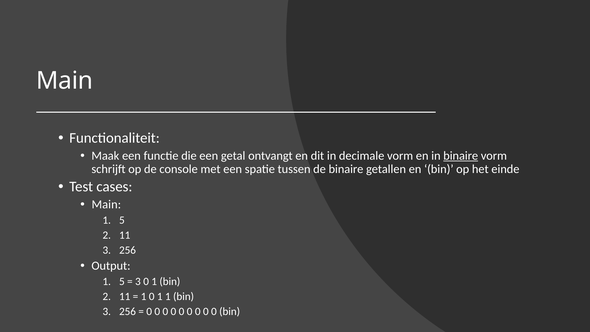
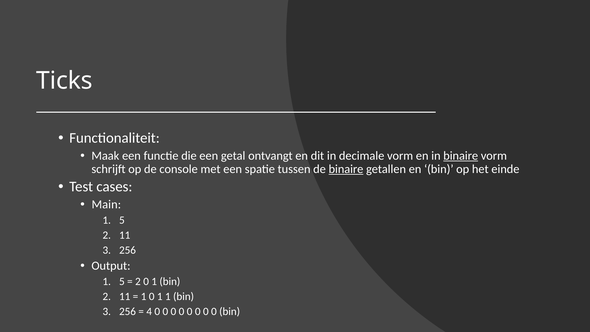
Main at (65, 81): Main -> Ticks
binaire at (346, 169) underline: none -> present
3 at (138, 281): 3 -> 2
0 at (149, 312): 0 -> 4
